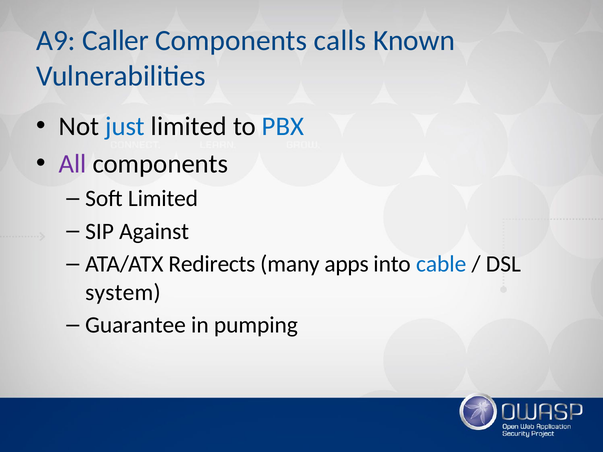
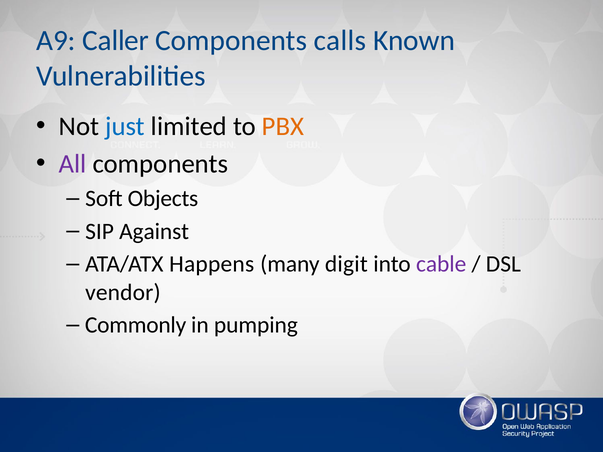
PBX colour: blue -> orange
Soft Limited: Limited -> Objects
Redirects: Redirects -> Happens
apps: apps -> digit
cable colour: blue -> purple
system: system -> vendor
Guarantee: Guarantee -> Commonly
